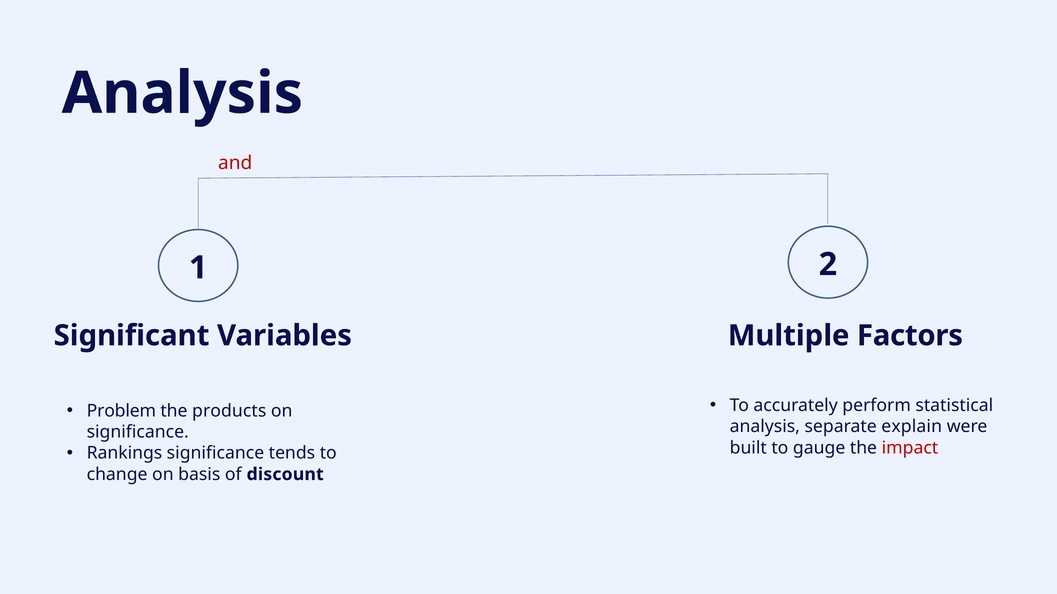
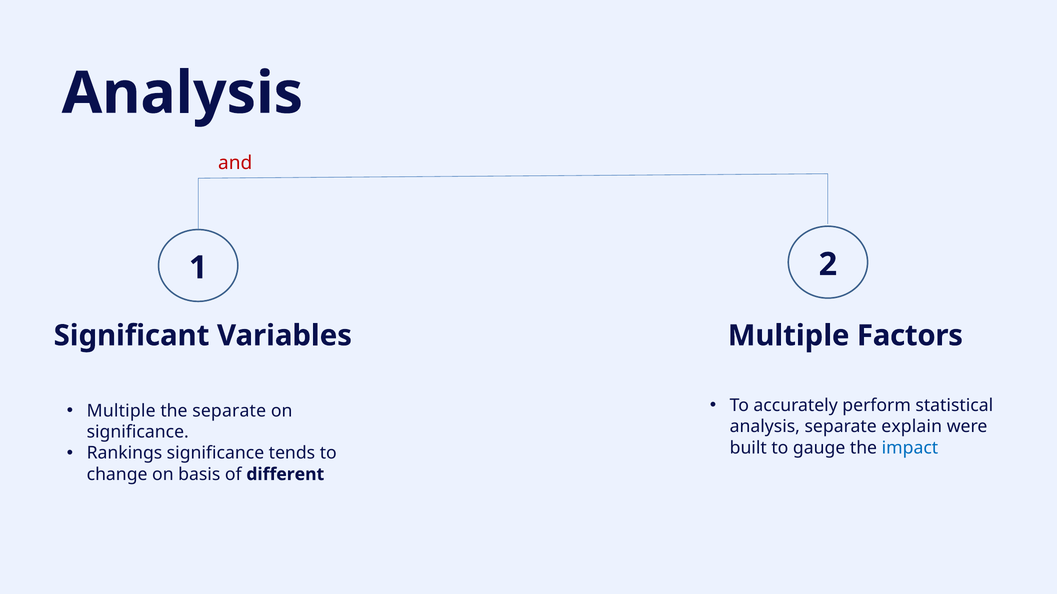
Problem at (121, 411): Problem -> Multiple
the products: products -> separate
impact colour: red -> blue
discount: discount -> different
